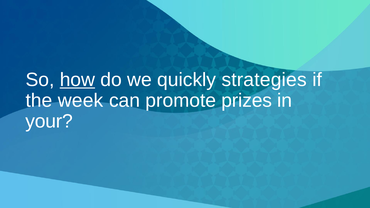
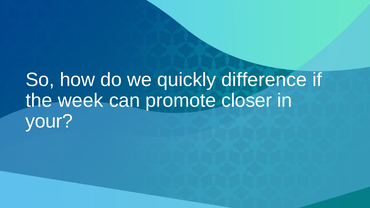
how underline: present -> none
strategies: strategies -> difference
prizes: prizes -> closer
